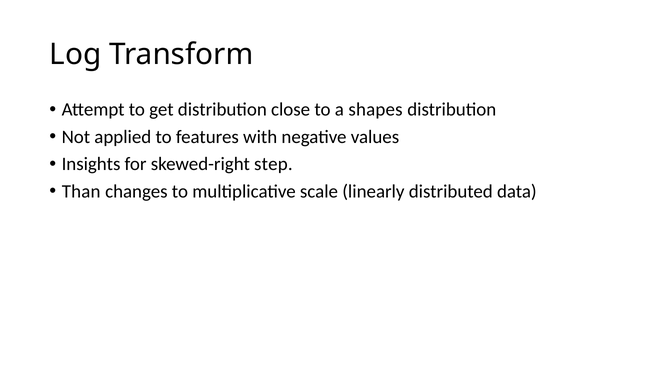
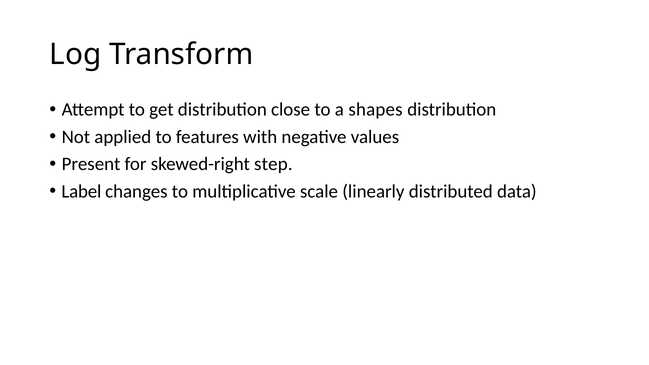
Insights: Insights -> Present
Than: Than -> Label
